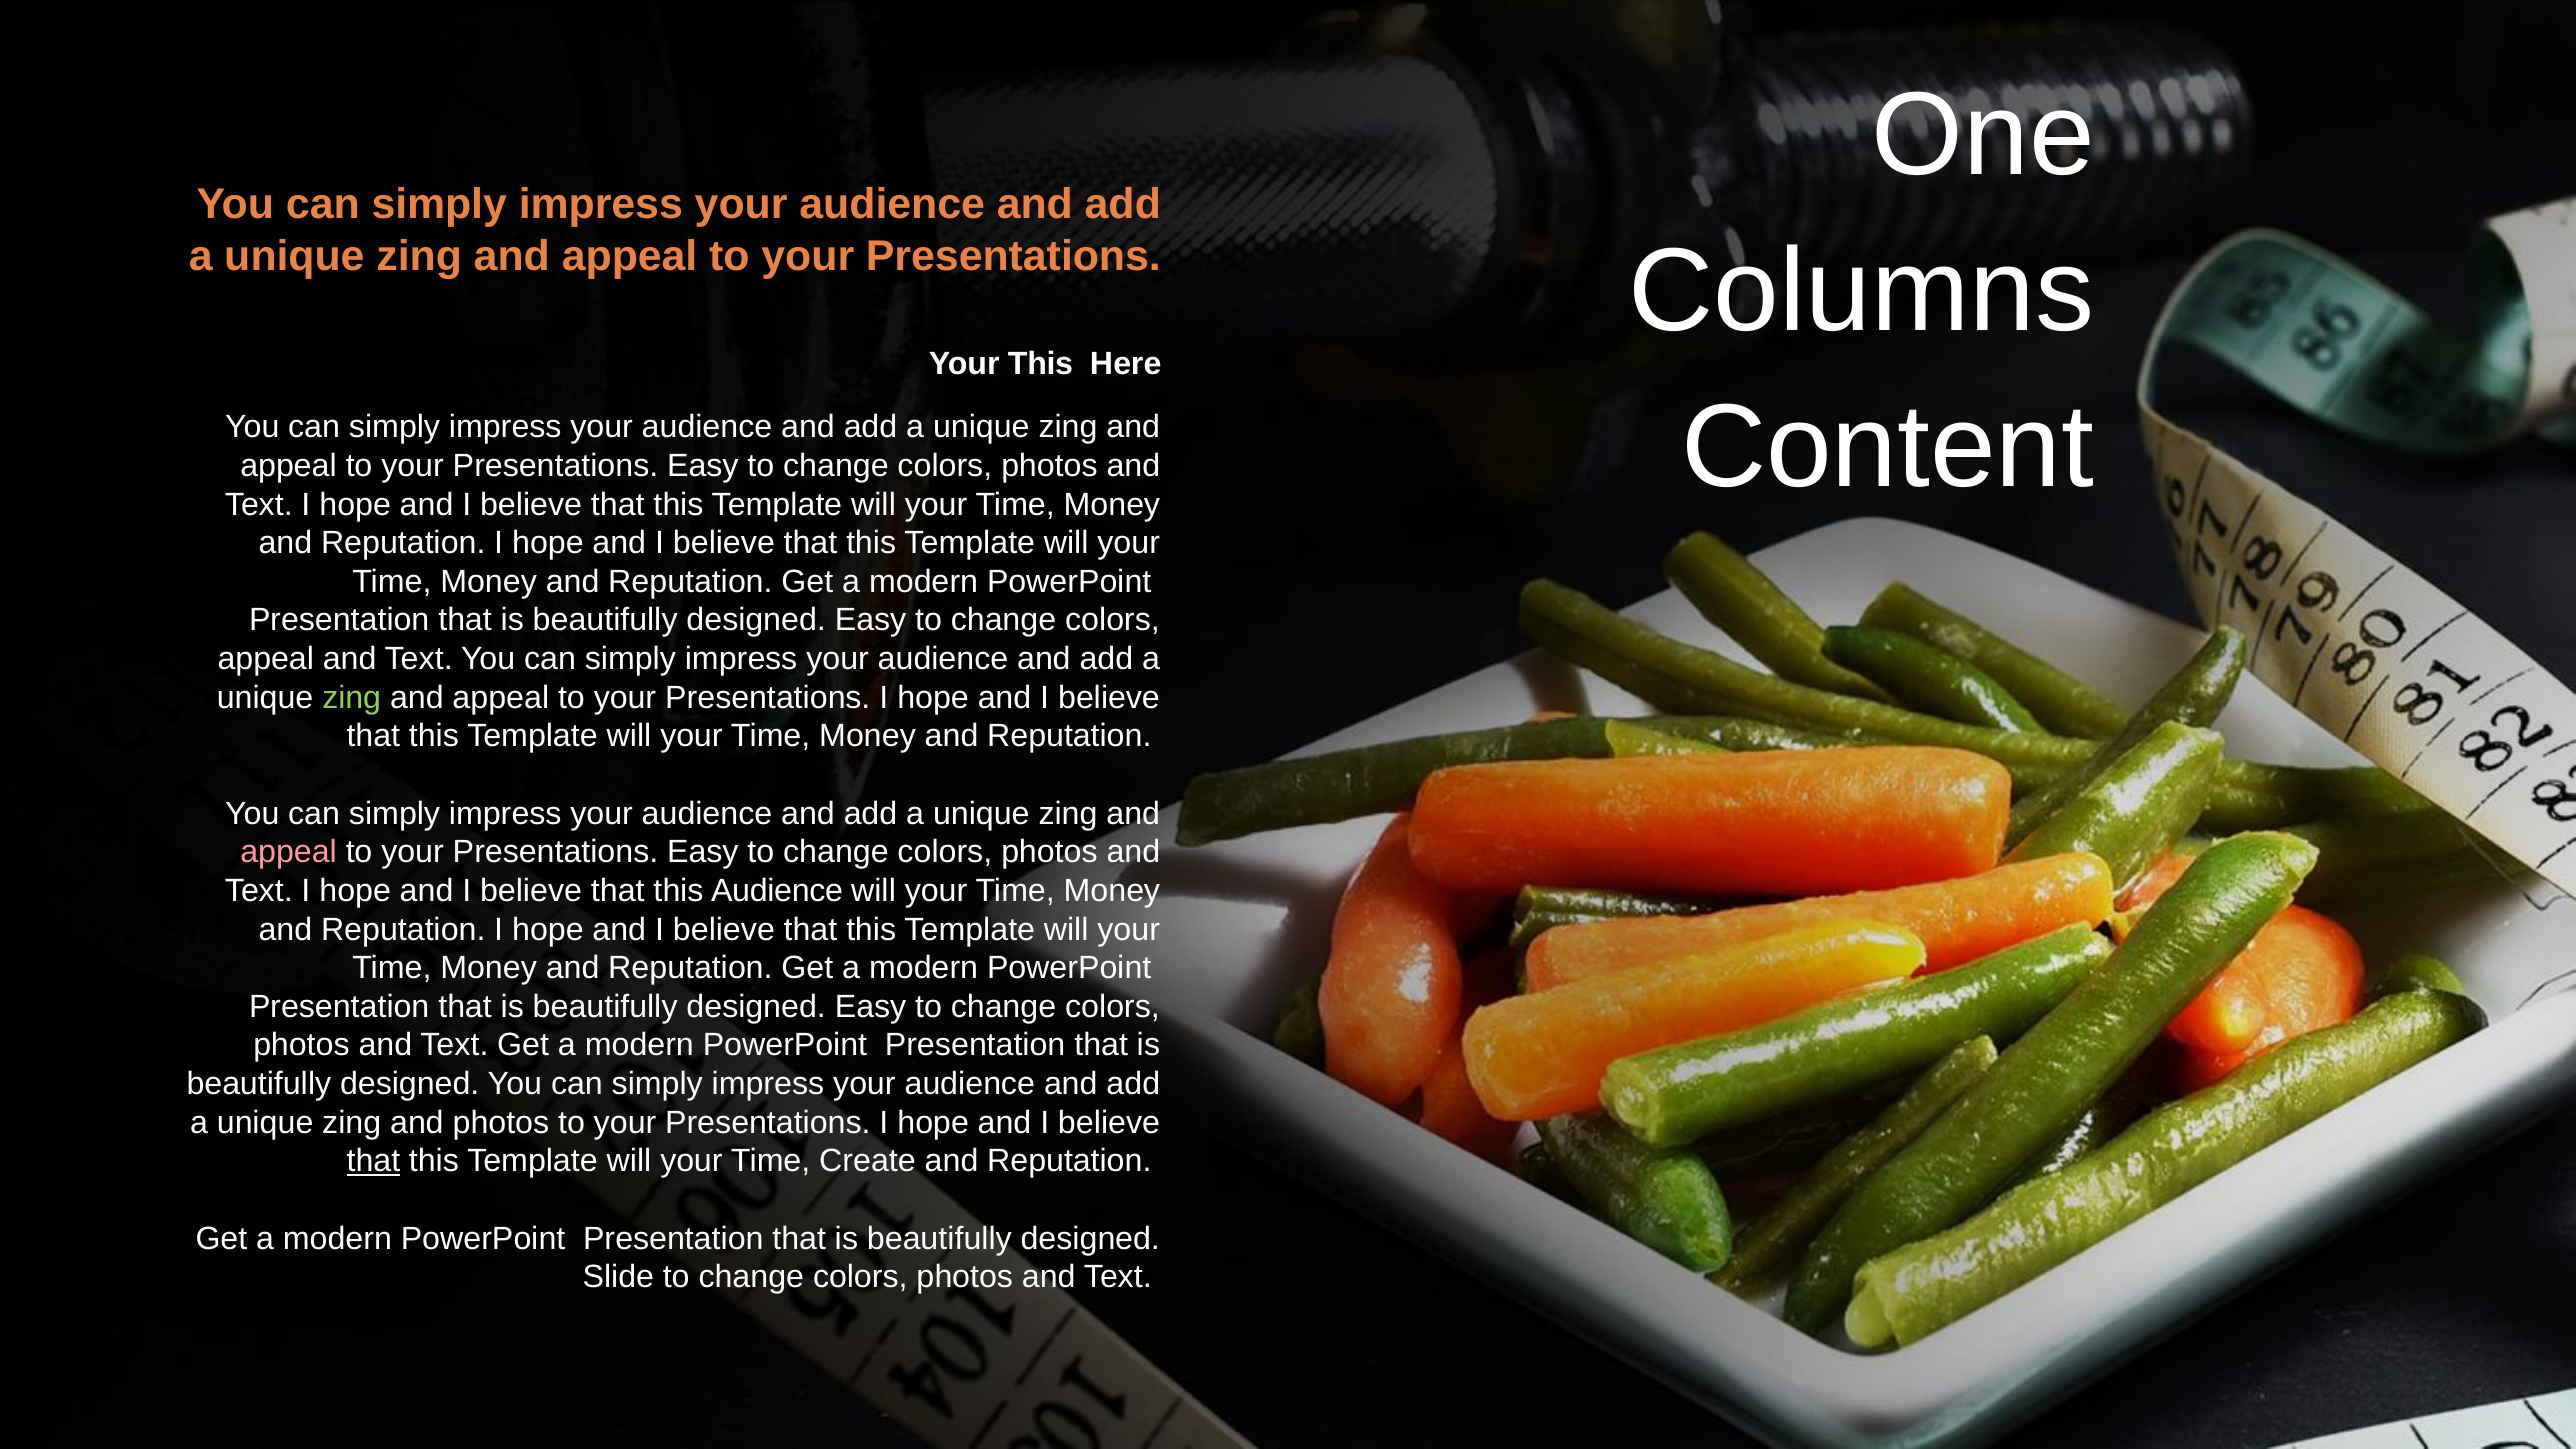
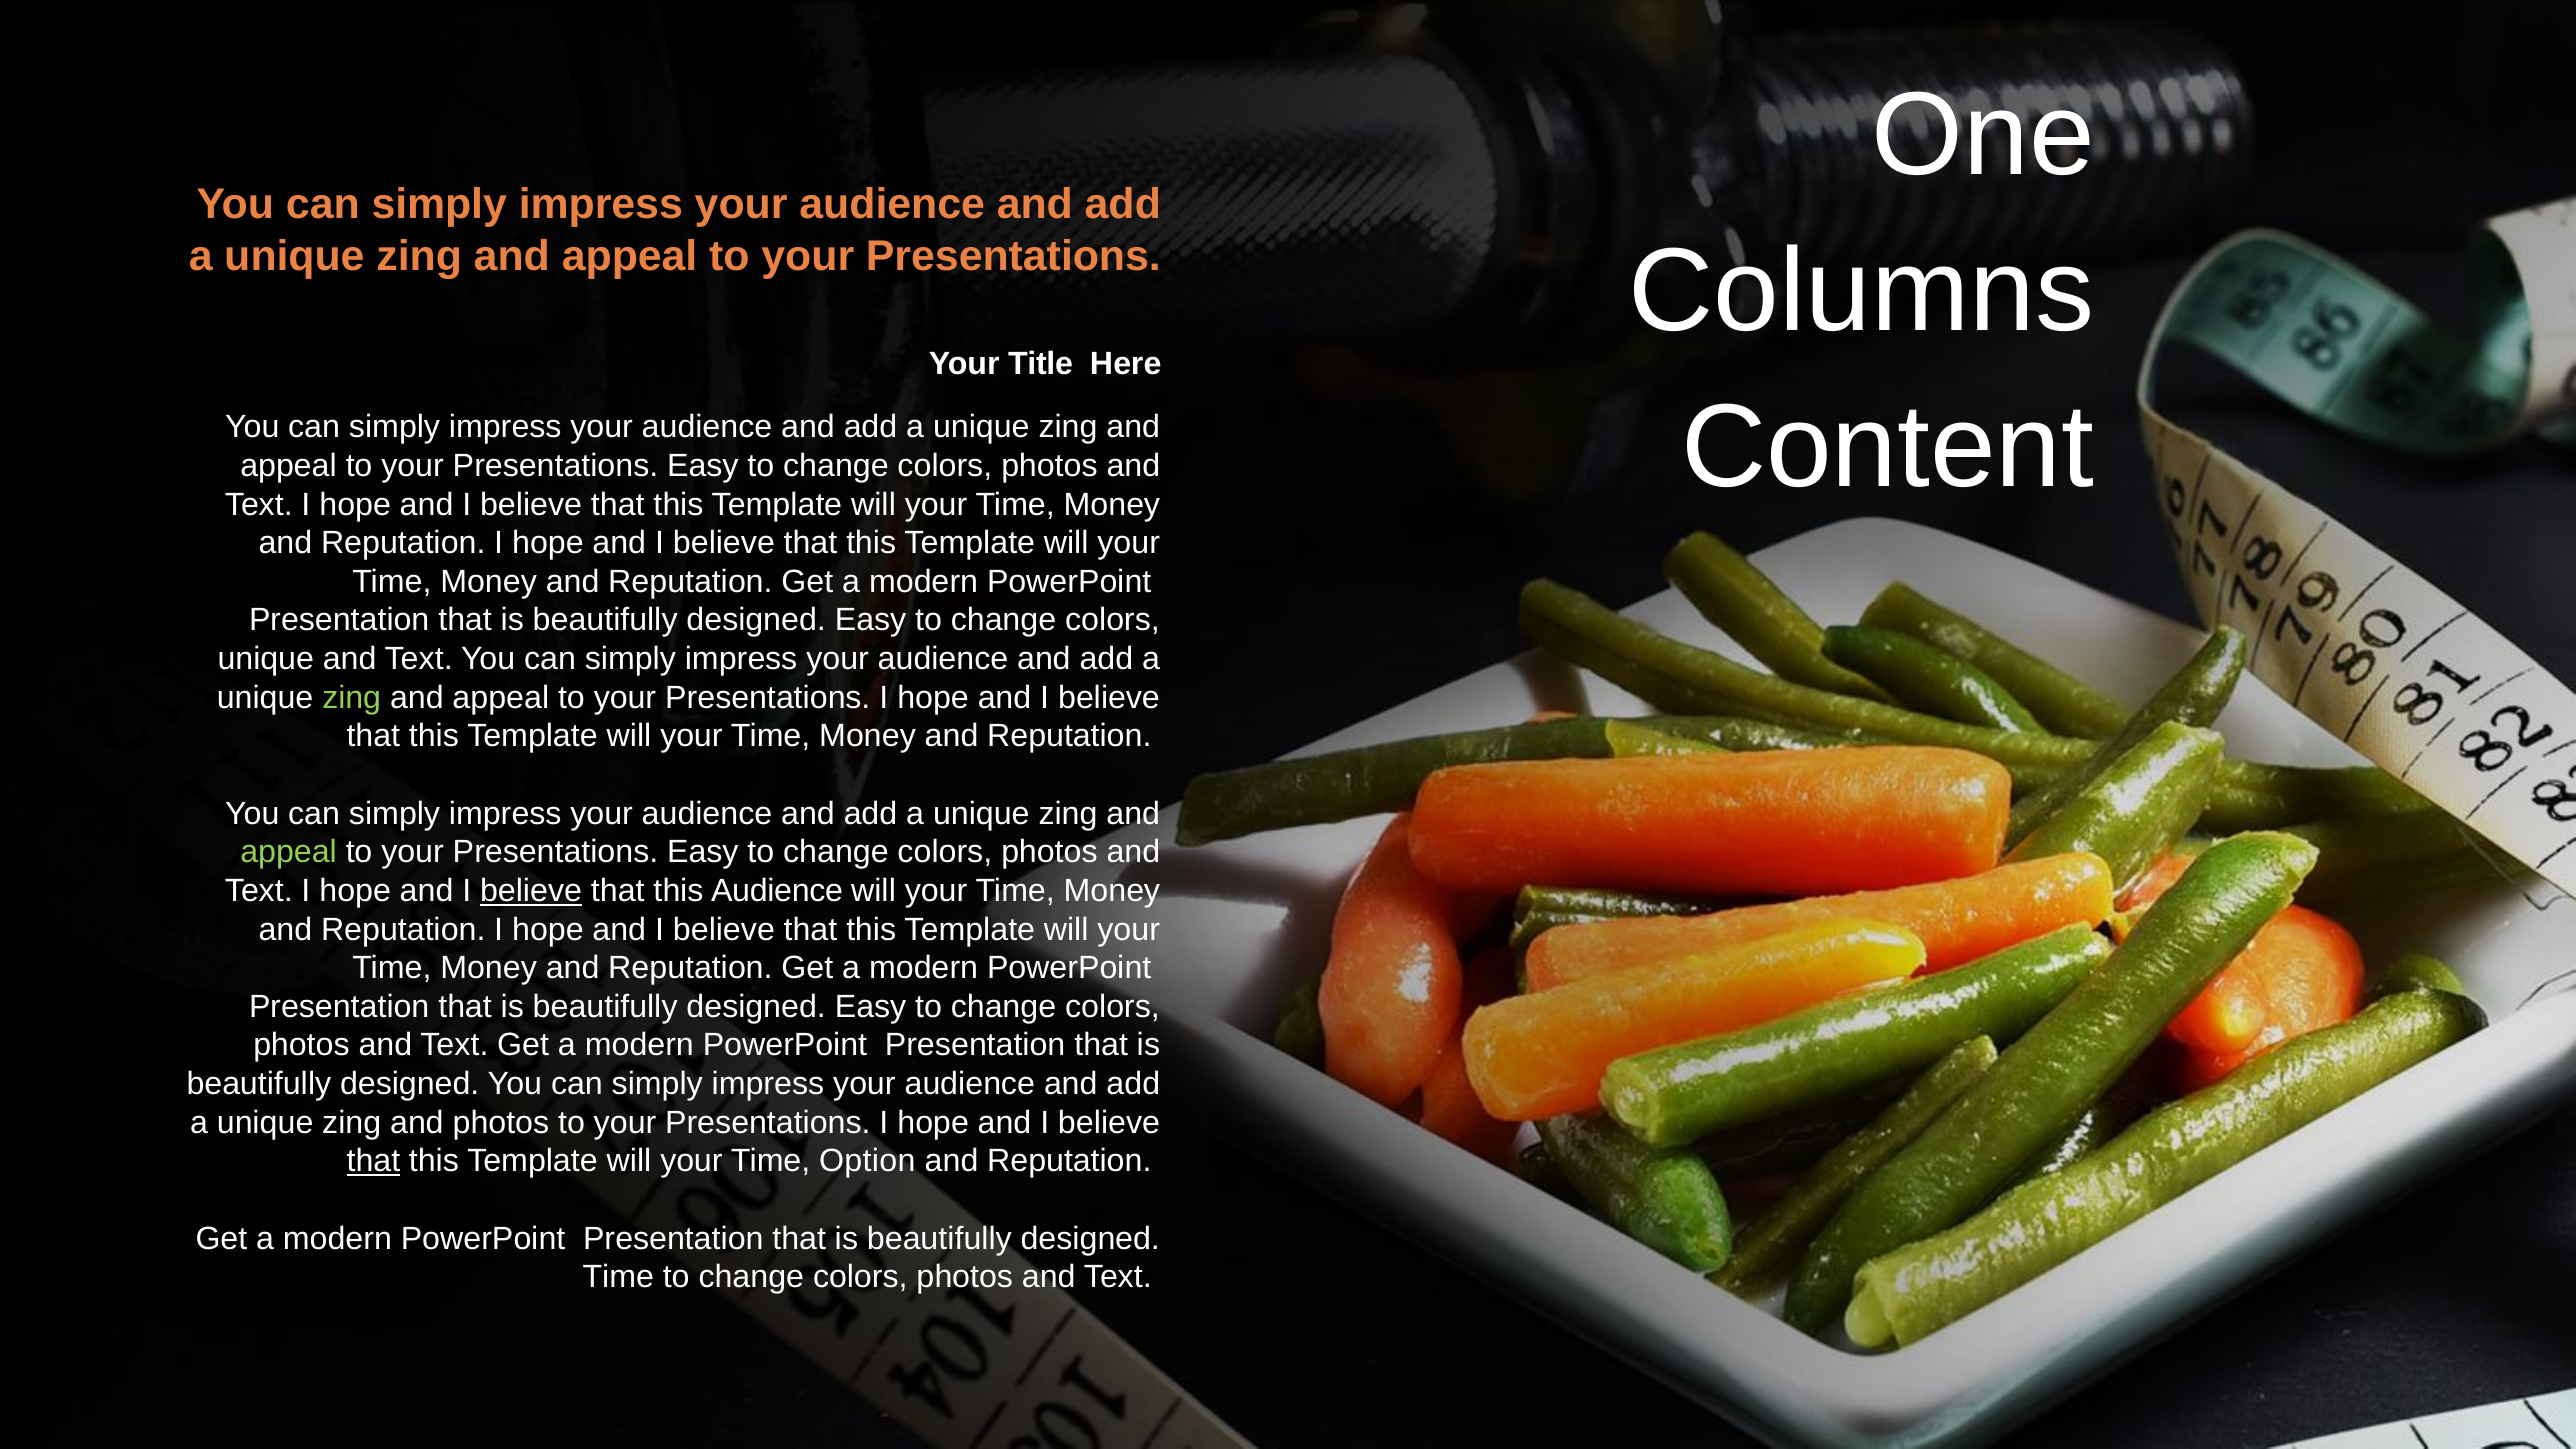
Your This: This -> Title
appeal at (266, 659): appeal -> unique
appeal at (289, 852) colour: pink -> light green
believe at (531, 891) underline: none -> present
Create: Create -> Option
Slide at (618, 1277): Slide -> Time
